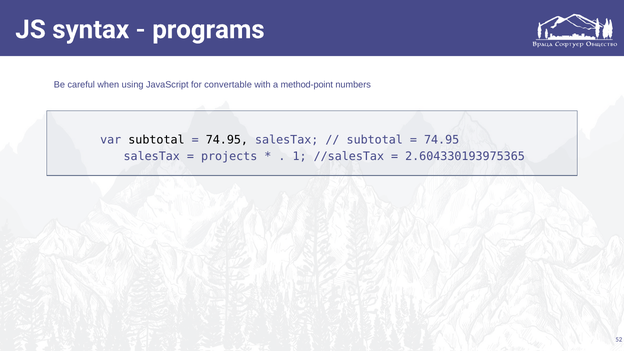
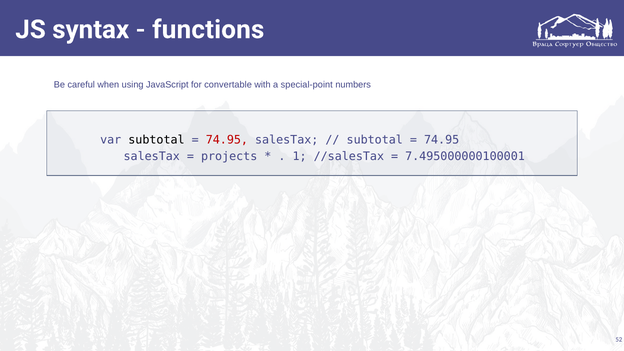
programs: programs -> functions
method-point: method-point -> special-point
74.95 at (227, 140) colour: black -> red
2.604330193975365: 2.604330193975365 -> 7.495000000100001
